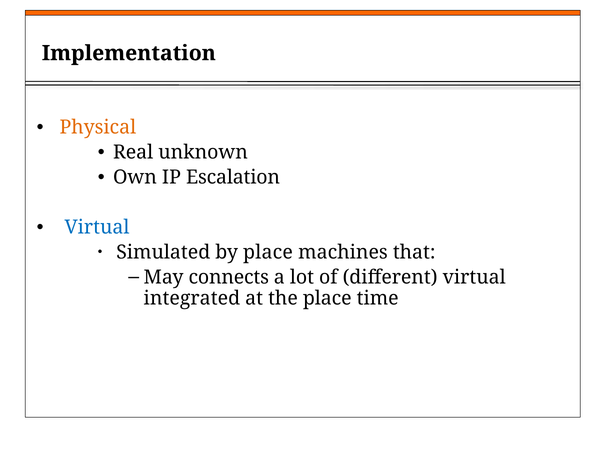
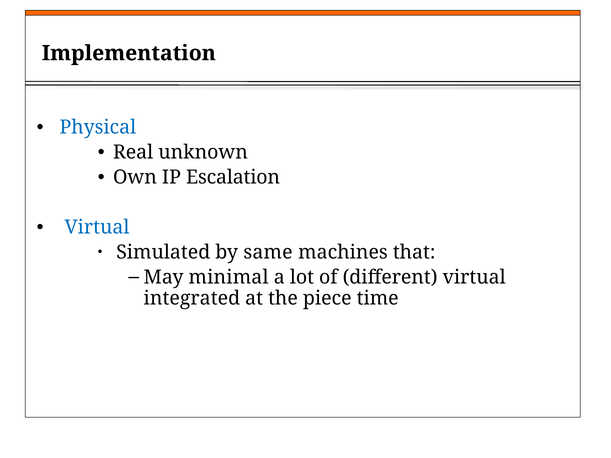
Physical colour: orange -> blue
by place: place -> same
connects: connects -> minimal
the place: place -> piece
